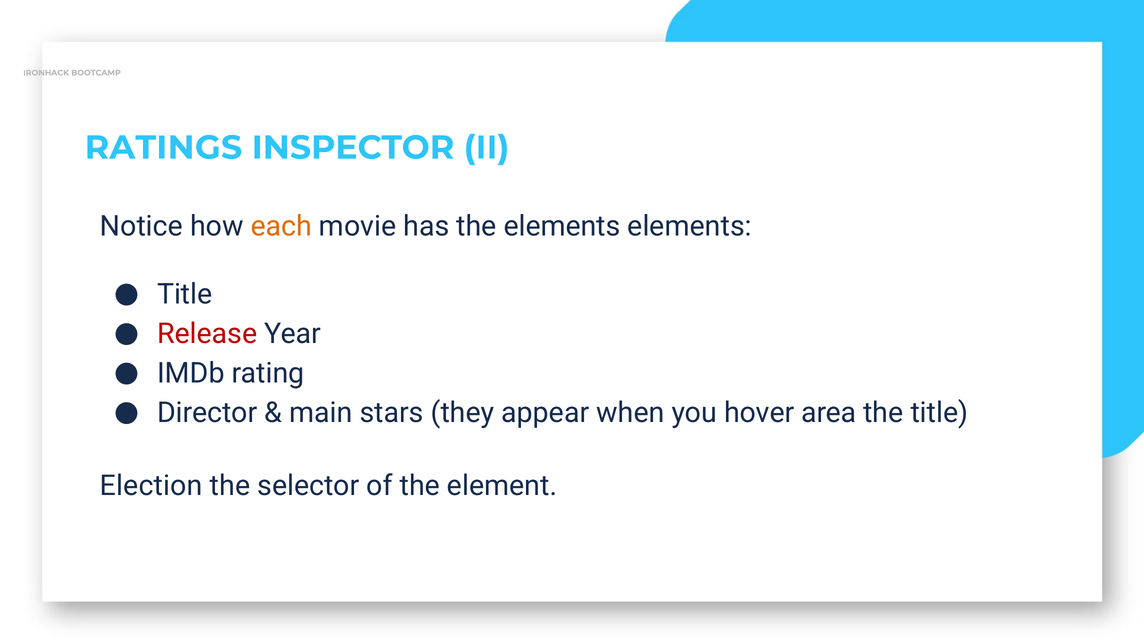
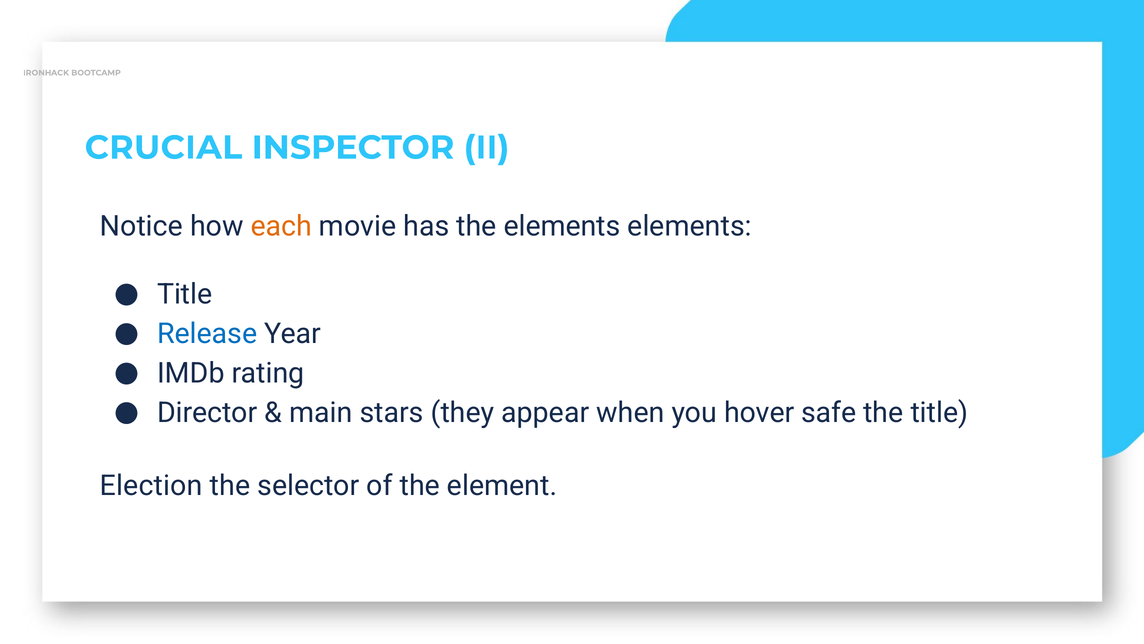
RATINGS: RATINGS -> CRUCIAL
Release colour: red -> blue
area: area -> safe
